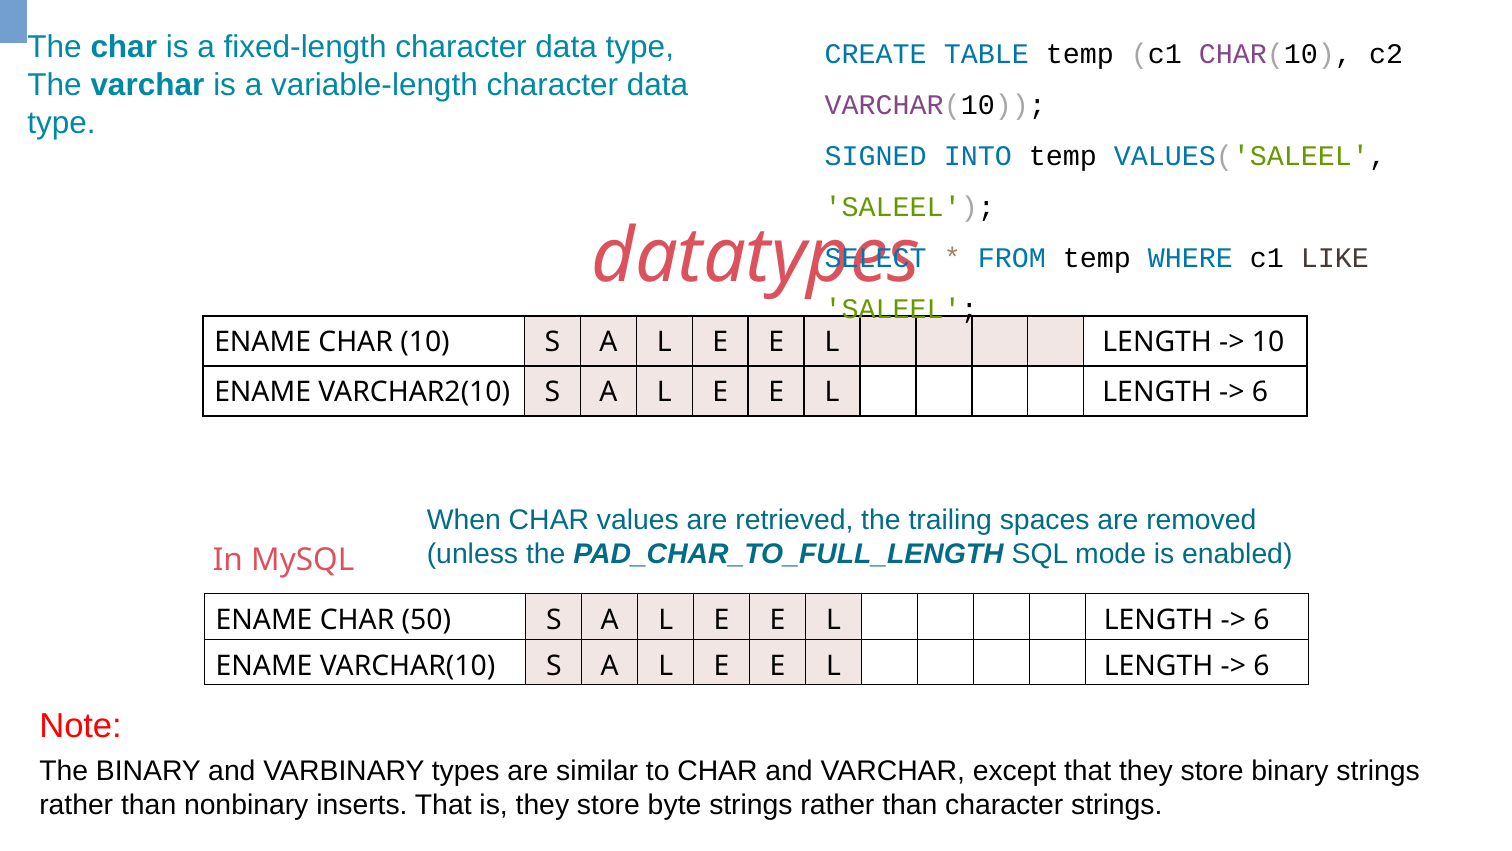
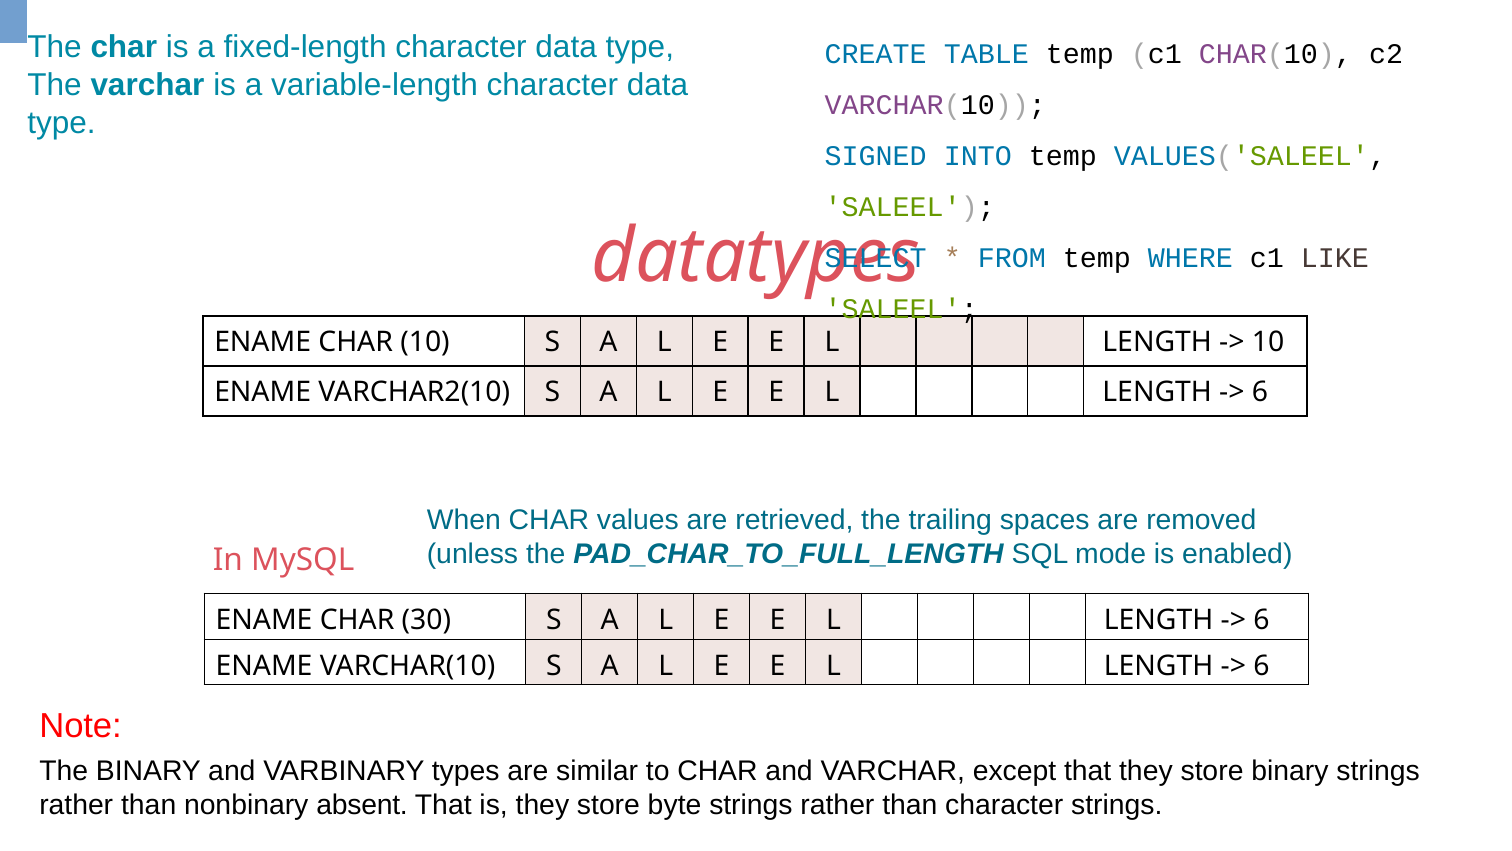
50: 50 -> 30
inserts: inserts -> absent
